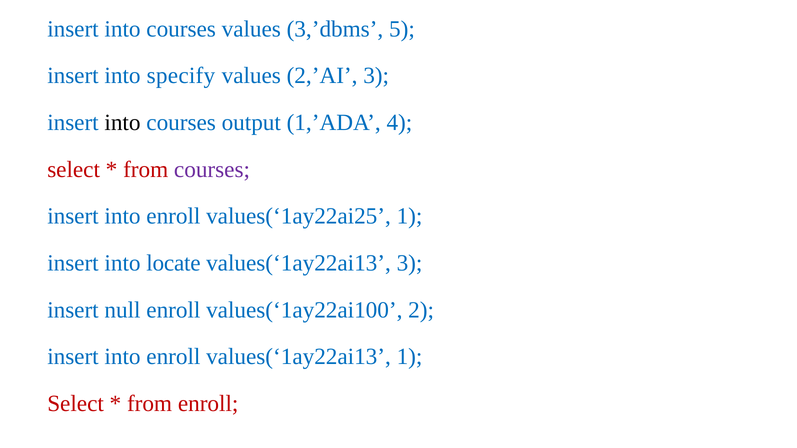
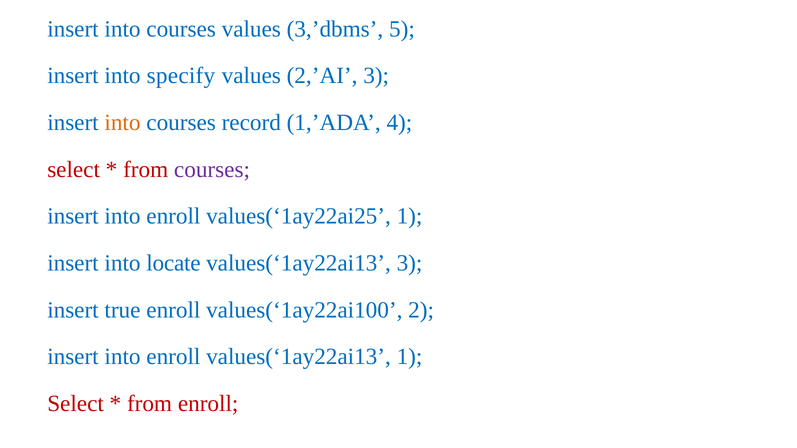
into at (122, 123) colour: black -> orange
output: output -> record
null: null -> true
